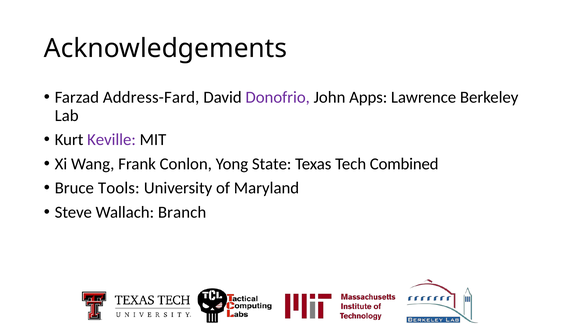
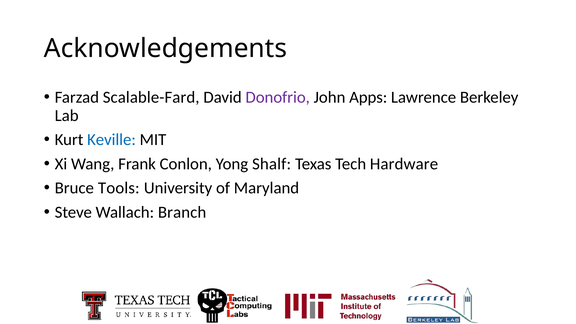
Address-Fard: Address-Fard -> Scalable-Fard
Keville colour: purple -> blue
State: State -> Shalf
Combined: Combined -> Hardware
